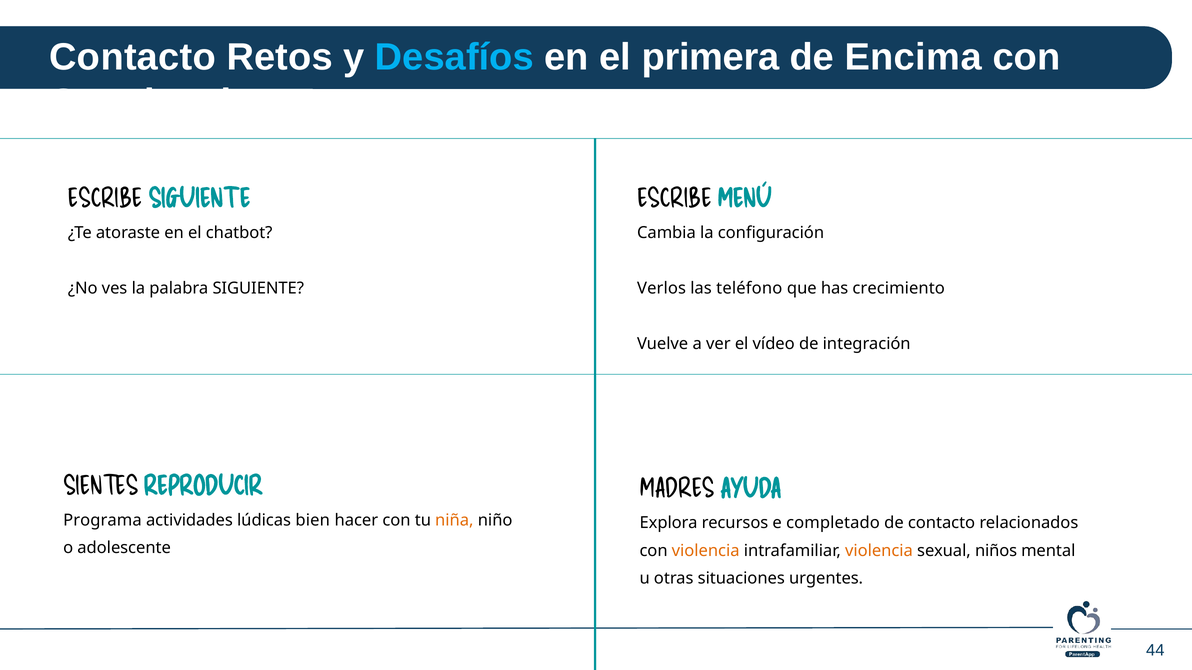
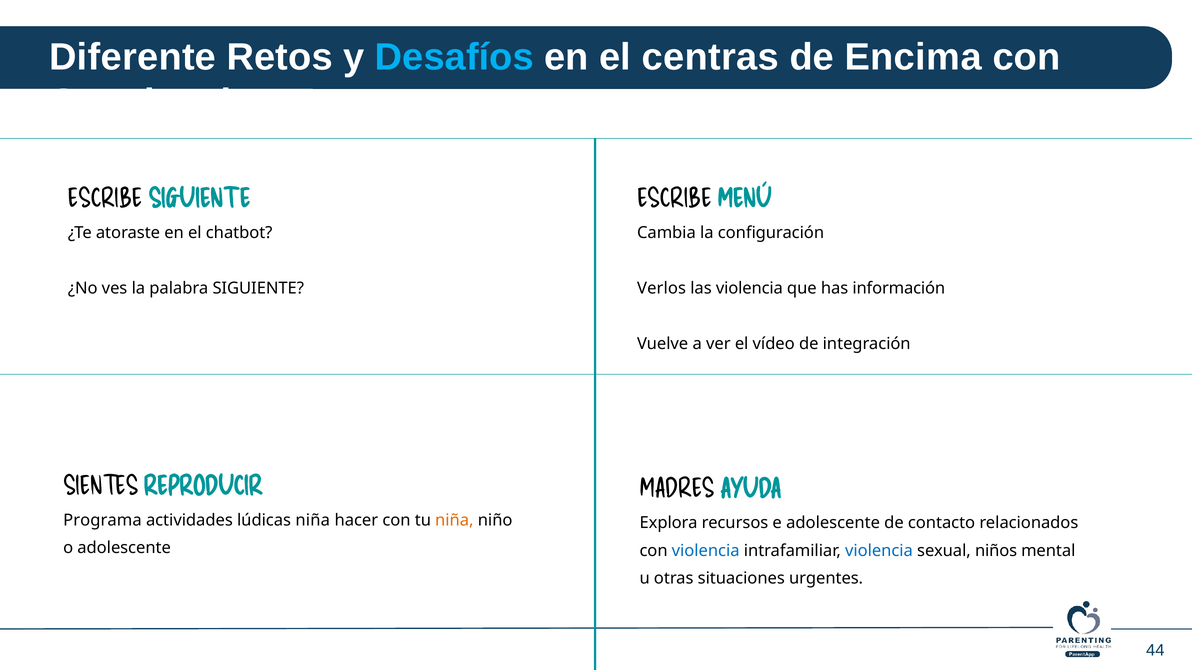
Contacto at (133, 57): Contacto -> Diferente
primera: primera -> centras
las teléfono: teléfono -> violencia
crecimiento: crecimiento -> información
lúdicas bien: bien -> niña
e completado: completado -> adolescente
violencia at (706, 551) colour: orange -> blue
violencia at (879, 551) colour: orange -> blue
